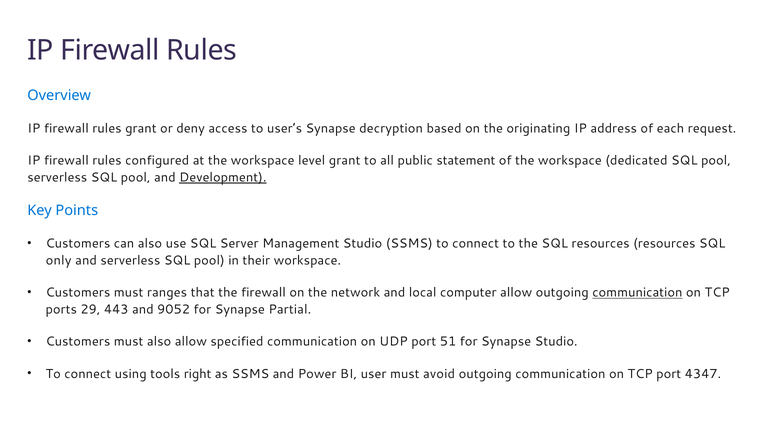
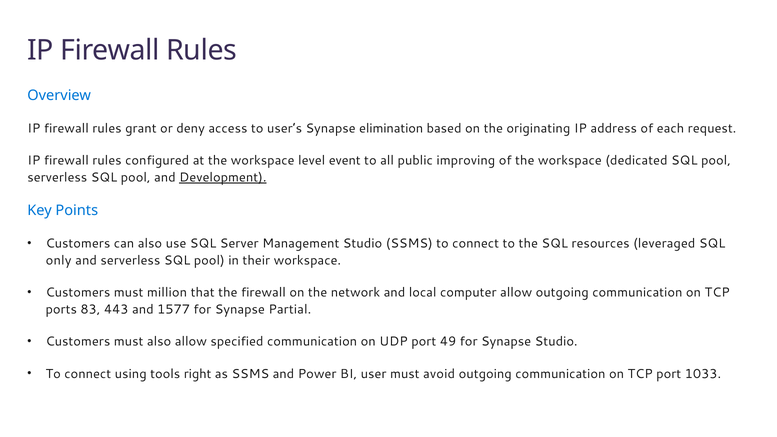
decryption: decryption -> elimination
level grant: grant -> event
statement: statement -> improving
resources resources: resources -> leveraged
ranges: ranges -> million
communication at (637, 293) underline: present -> none
29: 29 -> 83
9052: 9052 -> 1577
51: 51 -> 49
4347: 4347 -> 1033
